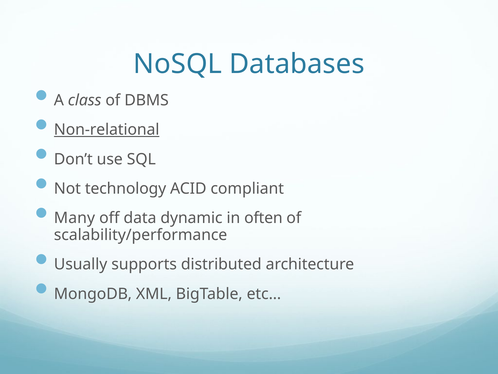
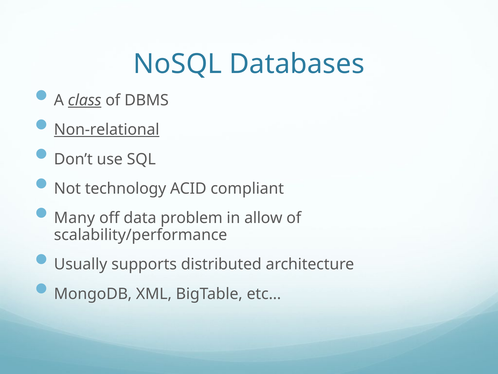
class underline: none -> present
dynamic: dynamic -> problem
often: often -> allow
